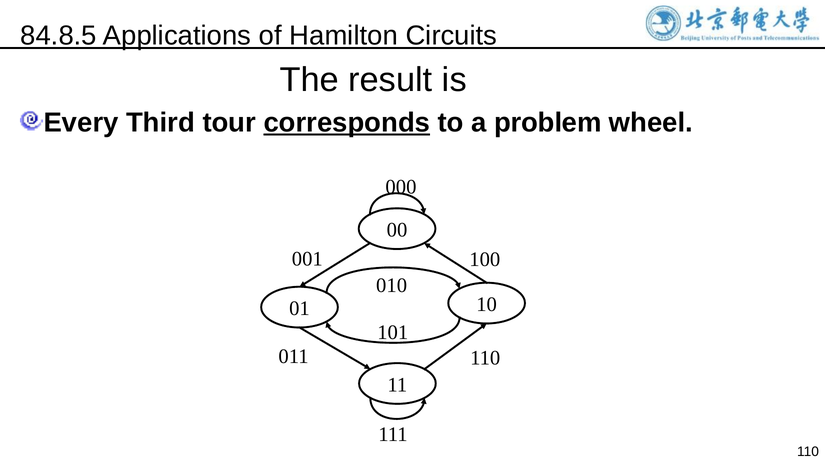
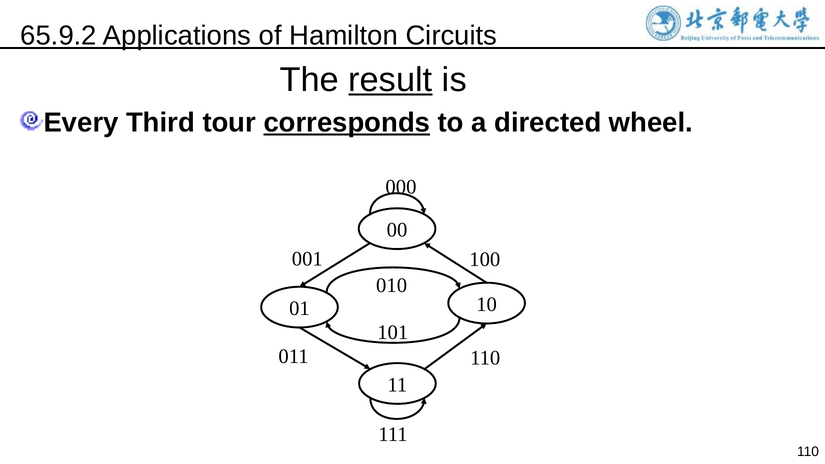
84.8.5: 84.8.5 -> 65.9.2
result underline: none -> present
problem: problem -> directed
